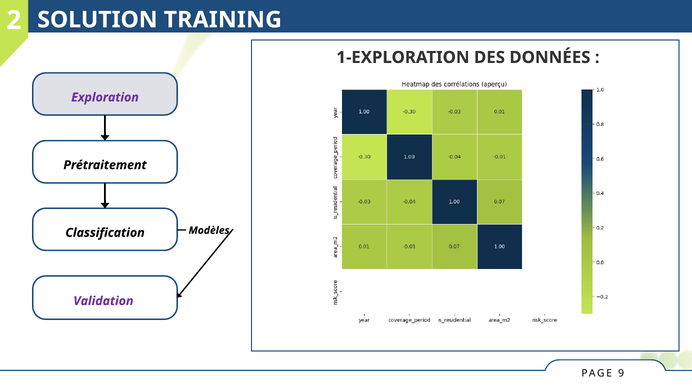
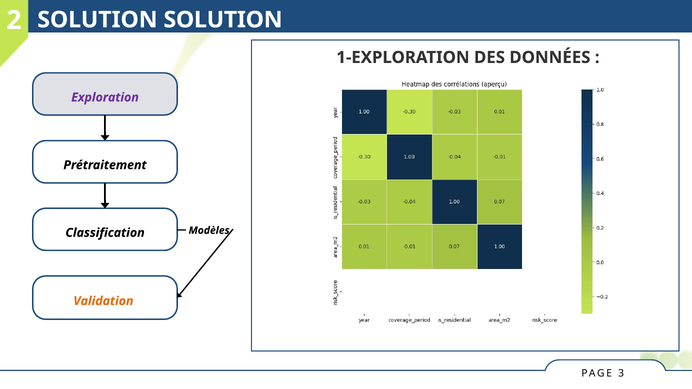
SOLUTION TRAINING: TRAINING -> SOLUTION
Validation colour: purple -> orange
9: 9 -> 3
